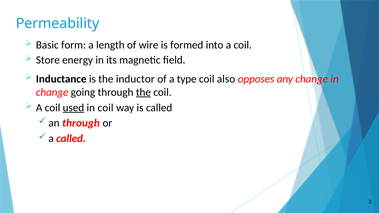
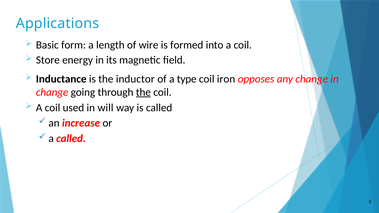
Permeability: Permeability -> Applications
also: also -> iron
used underline: present -> none
in coil: coil -> will
an through: through -> increase
